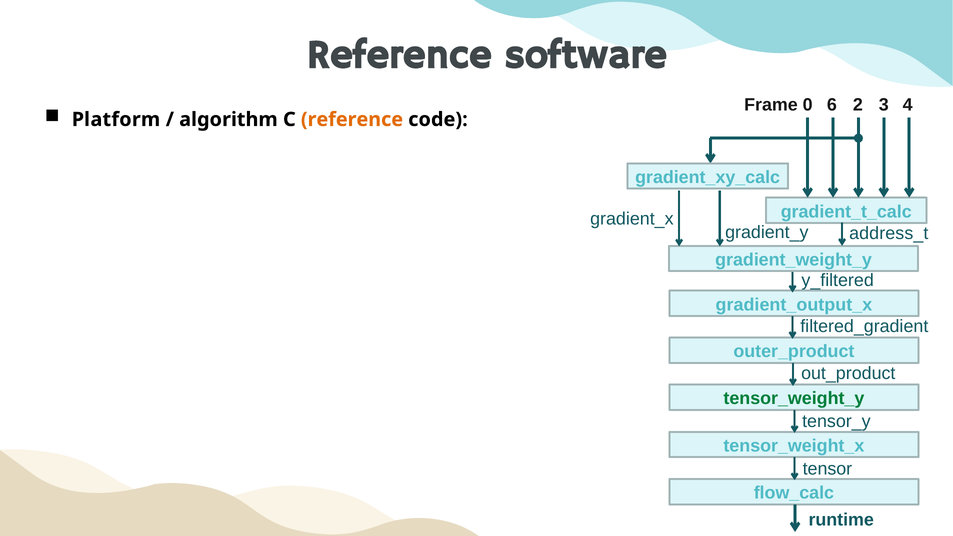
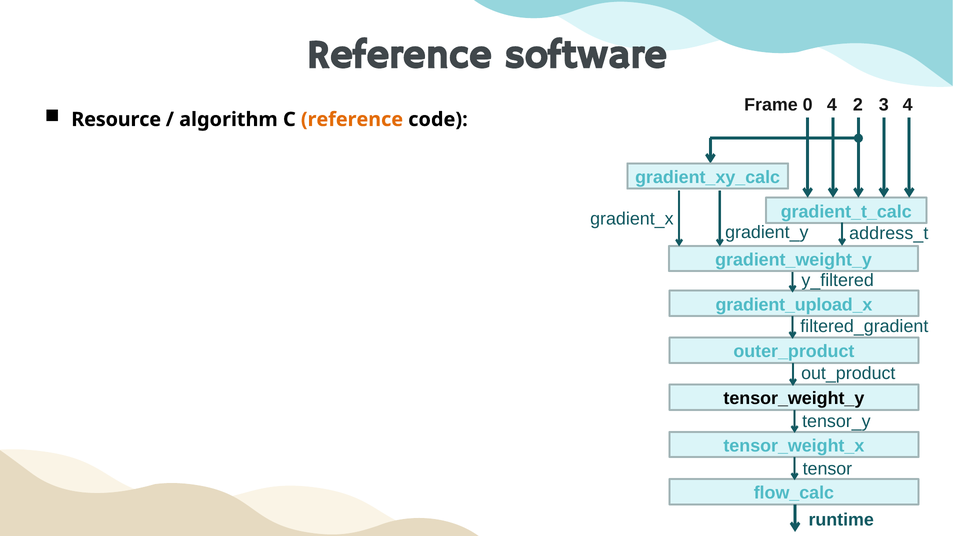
0 6: 6 -> 4
Platform: Platform -> Resource
gradient_output_x: gradient_output_x -> gradient_upload_x
tensor_weight_y colour: green -> black
